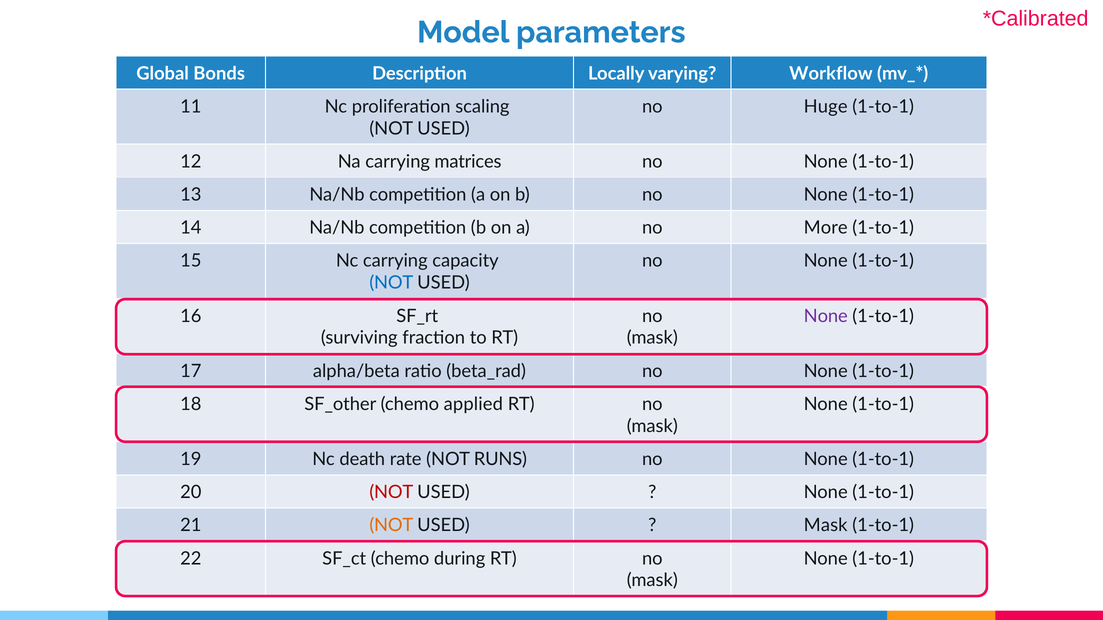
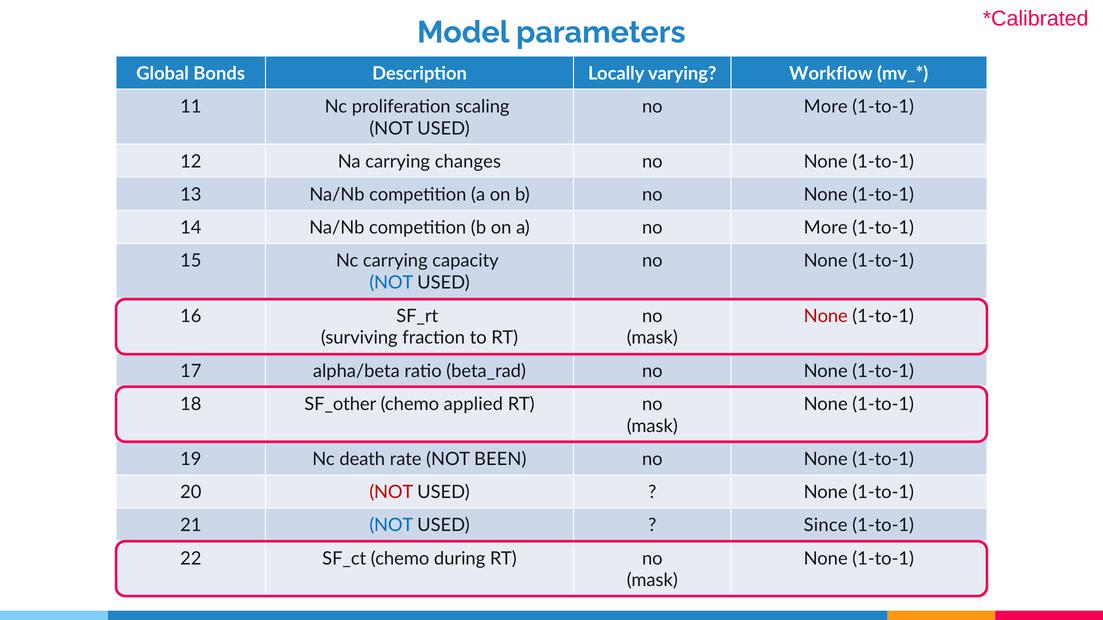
Huge at (826, 107): Huge -> More
matrices: matrices -> changes
None at (826, 316) colour: purple -> red
RUNS: RUNS -> BEEN
NOT at (391, 526) colour: orange -> blue
Mask at (826, 526): Mask -> Since
